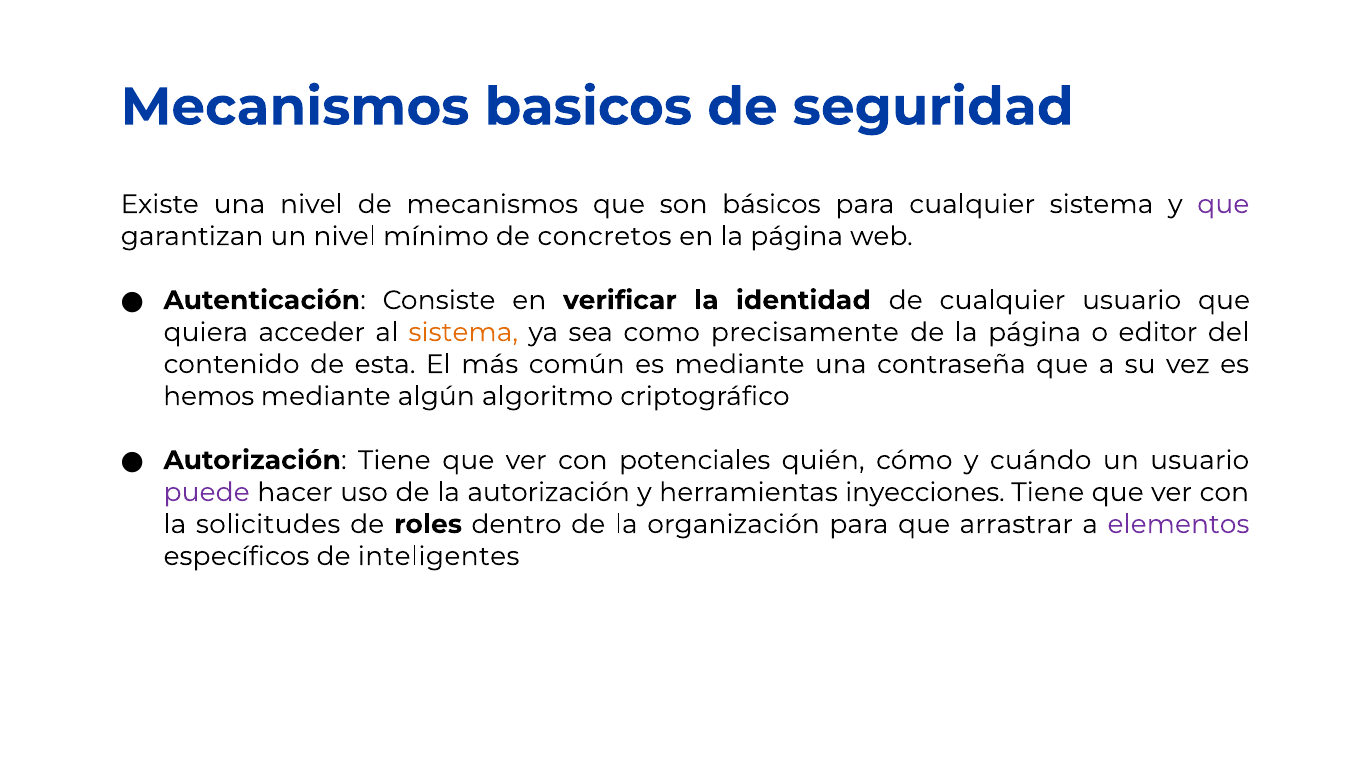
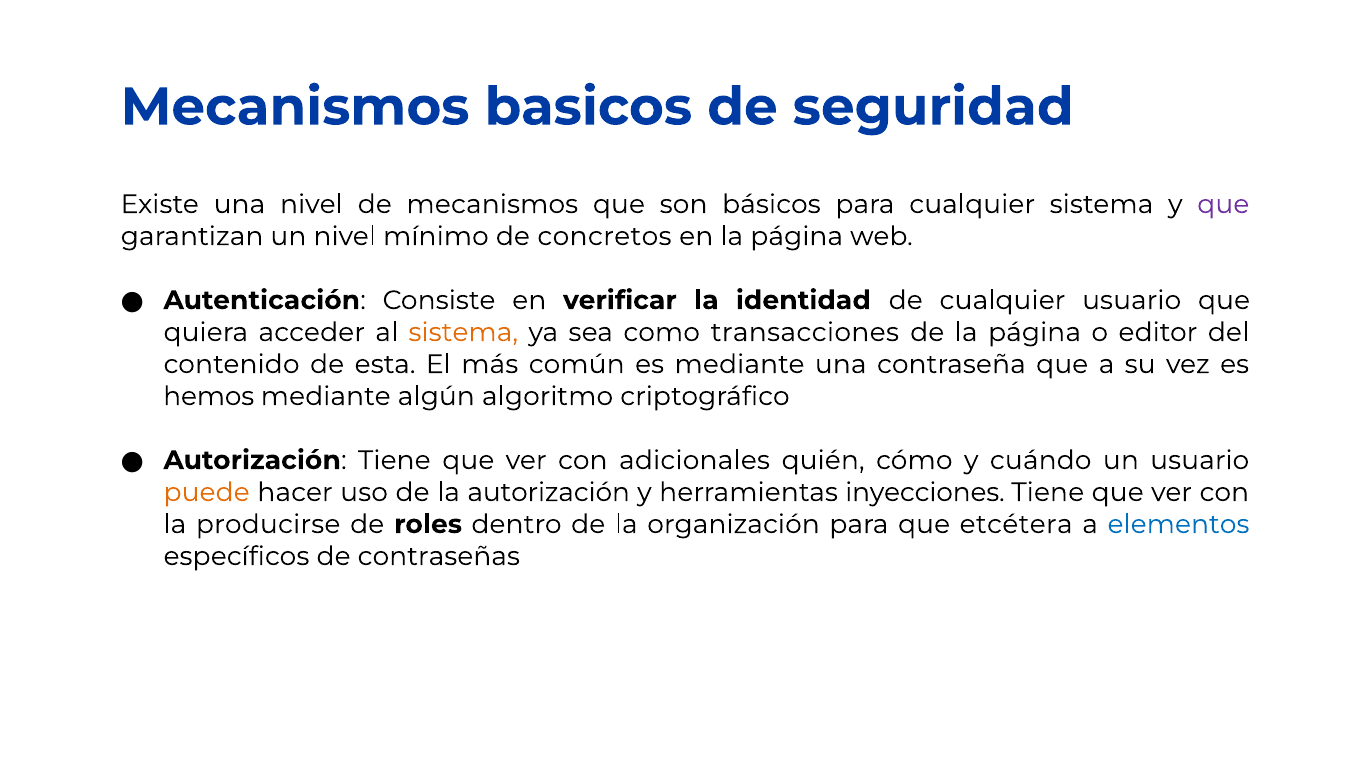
precisamente: precisamente -> transacciones
potenciales: potenciales -> adicionales
puede colour: purple -> orange
solicitudes: solicitudes -> producirse
arrastrar: arrastrar -> etcétera
elementos colour: purple -> blue
inteligentes: inteligentes -> contraseñas
